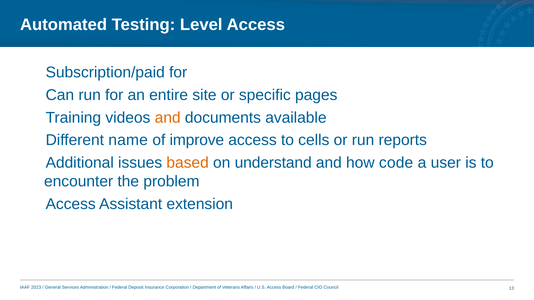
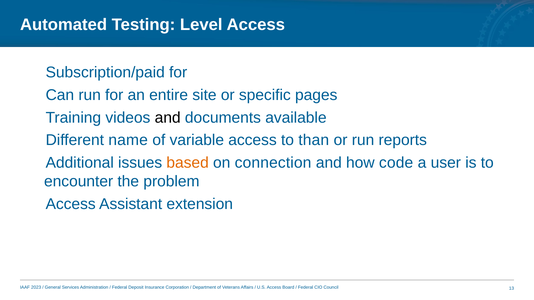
and at (168, 118) colour: orange -> black
improve: improve -> variable
cells: cells -> than
understand: understand -> connection
